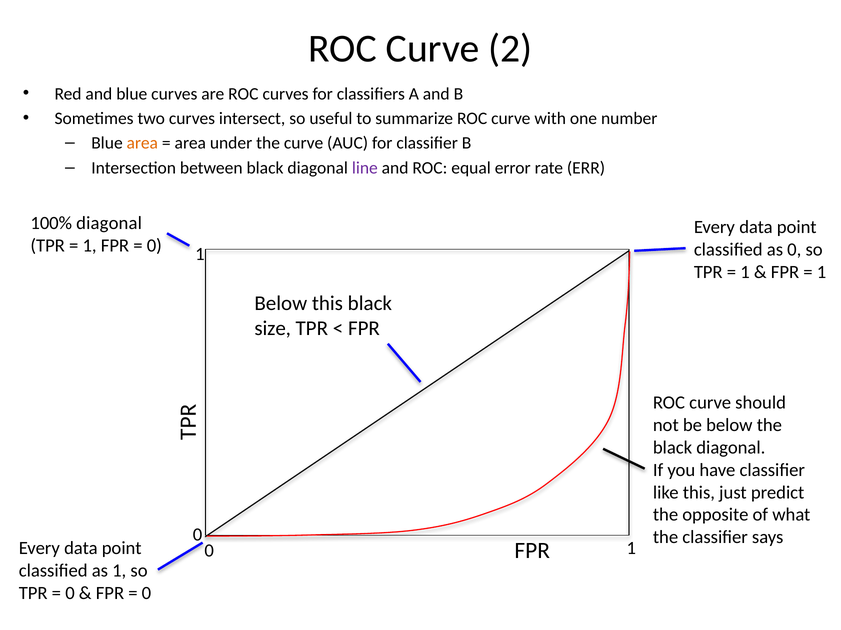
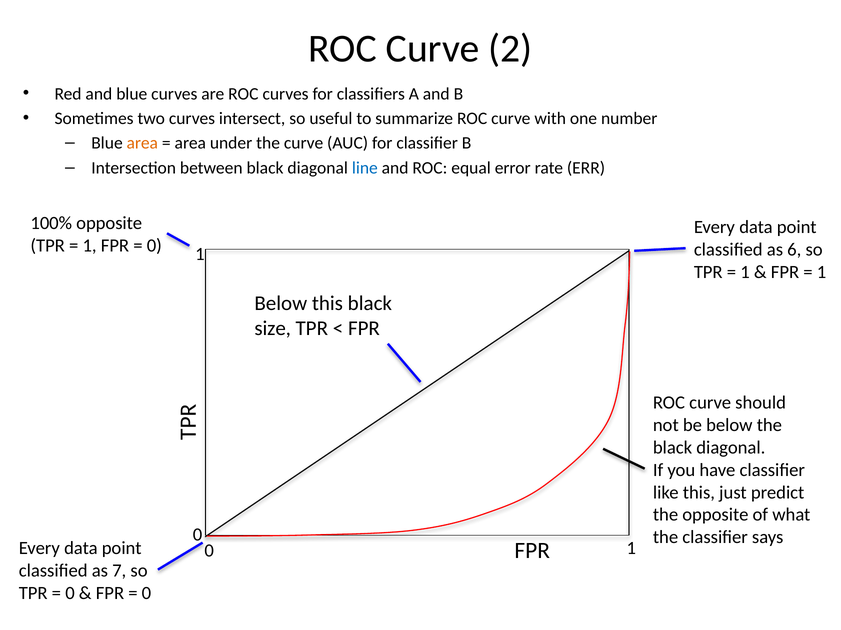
line colour: purple -> blue
100% diagonal: diagonal -> opposite
as 0: 0 -> 6
as 1: 1 -> 7
